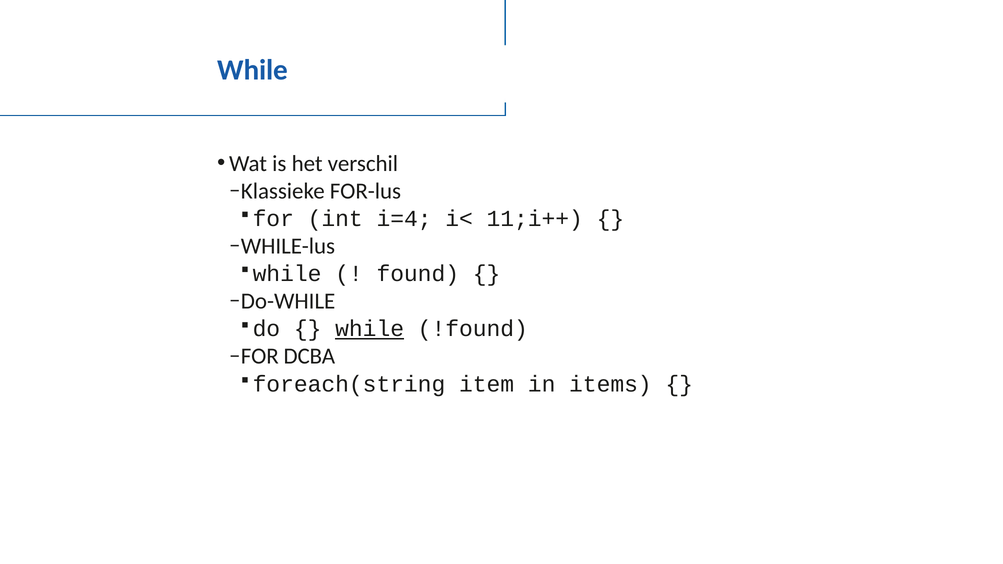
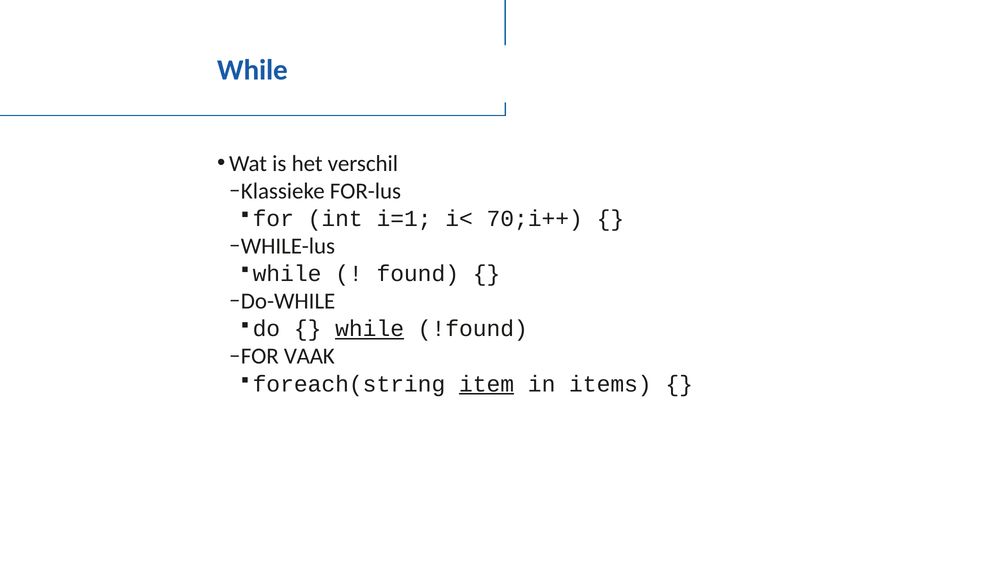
i=4: i=4 -> i=1
11;i++: 11;i++ -> 70;i++
DCBA: DCBA -> VAAK
item underline: none -> present
